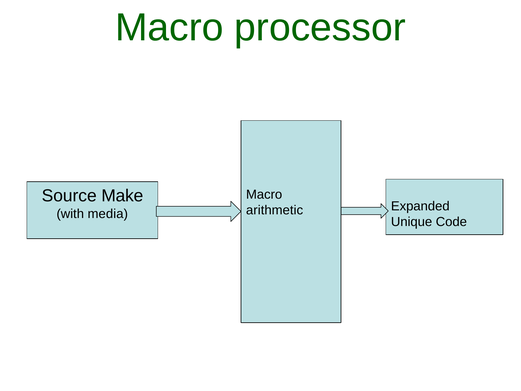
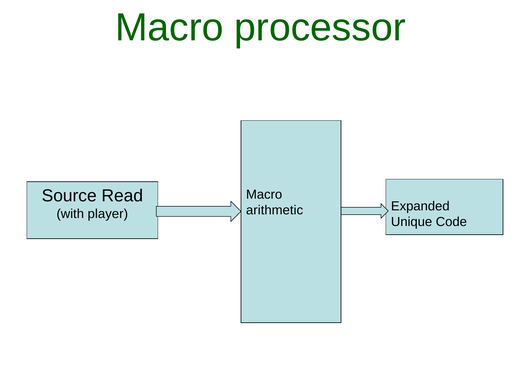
Make: Make -> Read
media: media -> player
